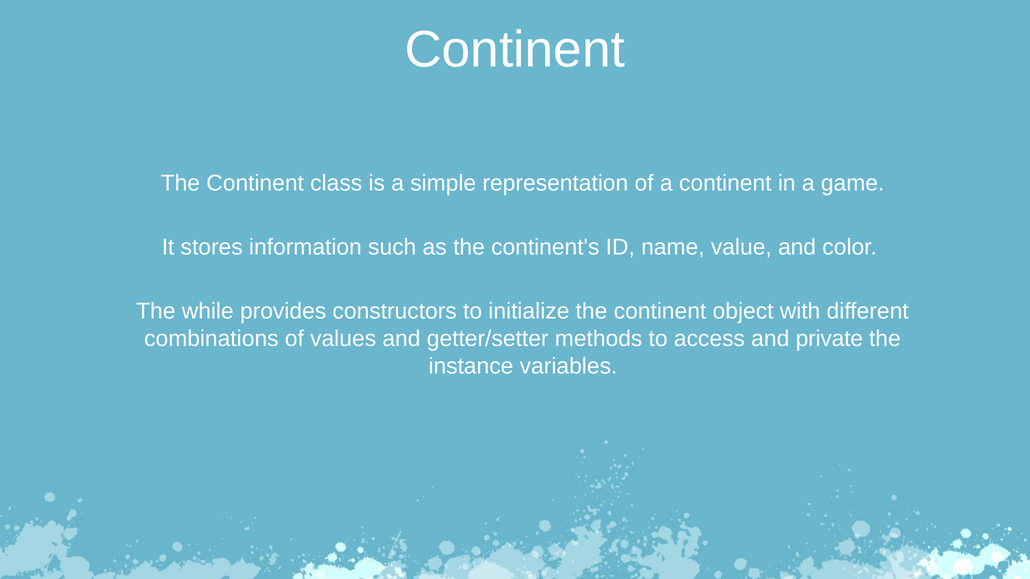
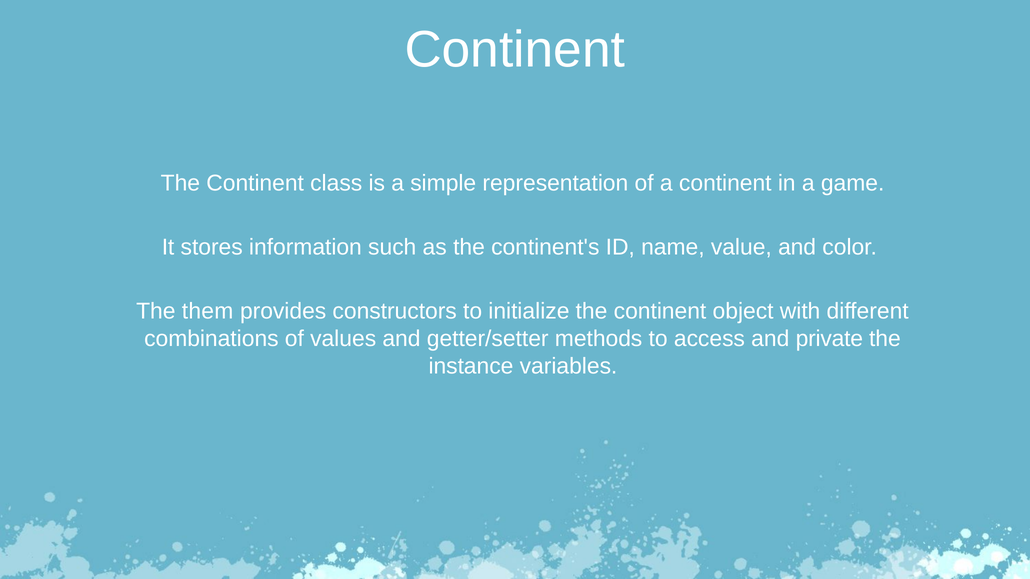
while: while -> them
